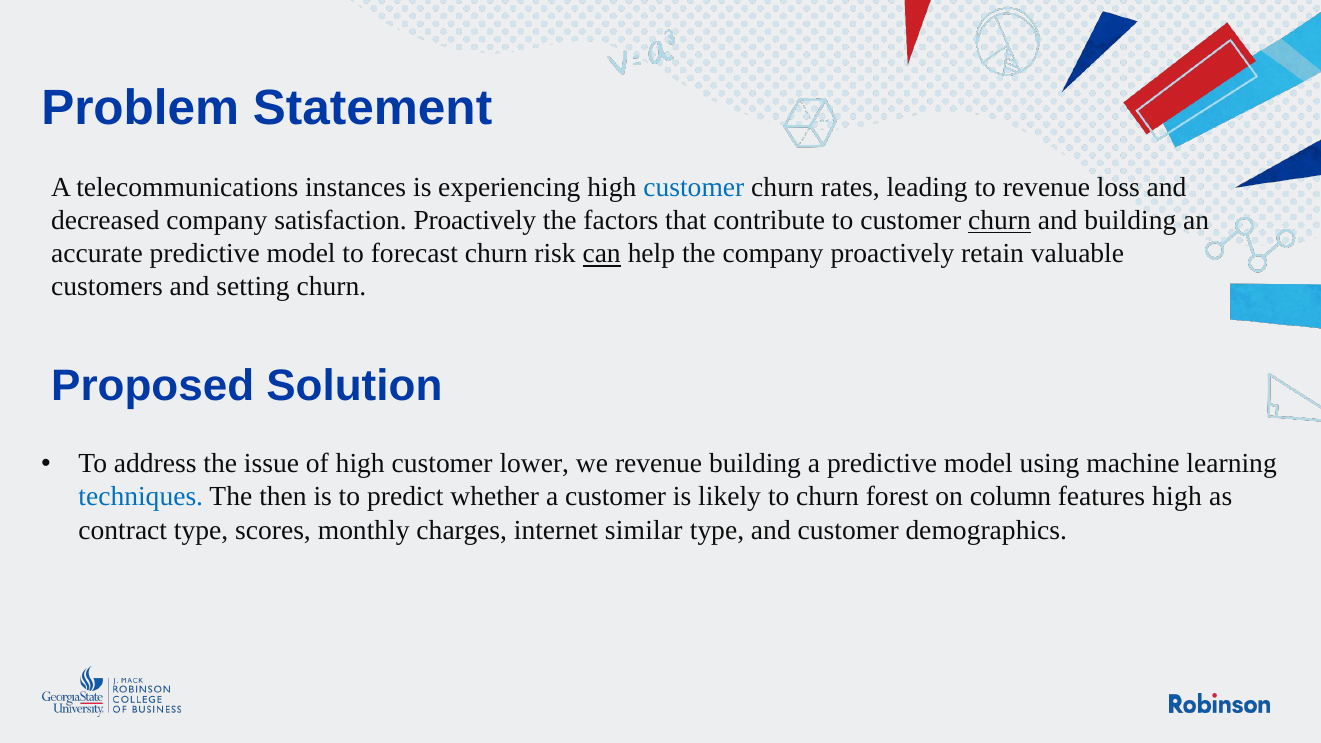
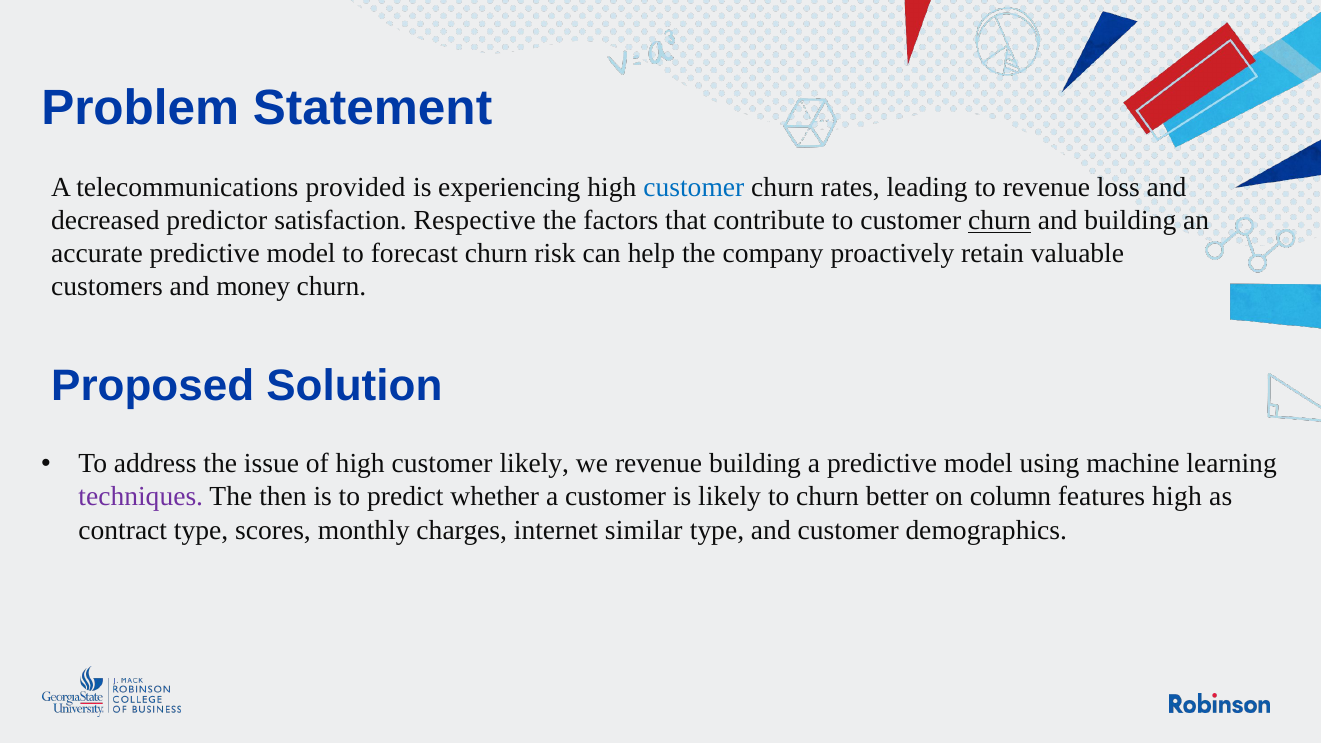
instances: instances -> provided
decreased company: company -> predictor
satisfaction Proactively: Proactively -> Respective
can underline: present -> none
setting: setting -> money
customer lower: lower -> likely
techniques colour: blue -> purple
forest: forest -> better
